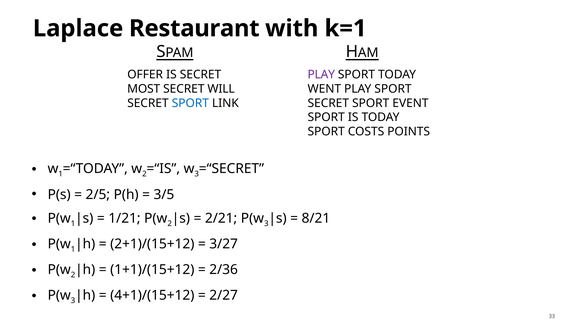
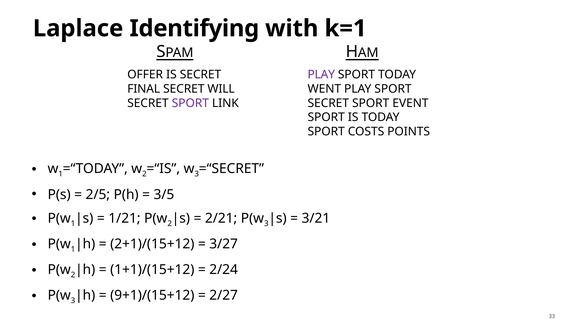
Restaurant: Restaurant -> Identifying
MOST: MOST -> FINAL
SPORT at (190, 103) colour: blue -> purple
8/21: 8/21 -> 3/21
2/36: 2/36 -> 2/24
4+1)/(15+12: 4+1)/(15+12 -> 9+1)/(15+12
